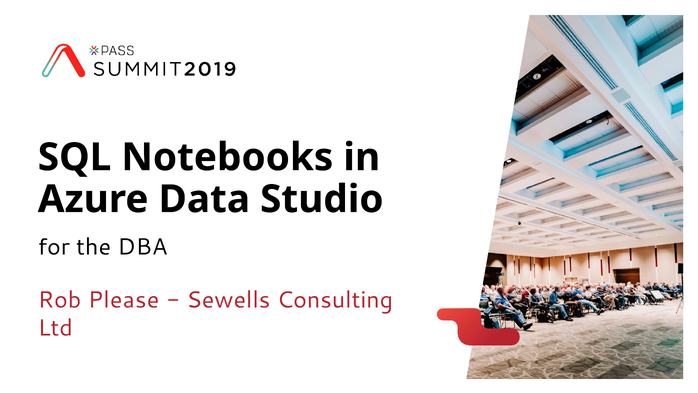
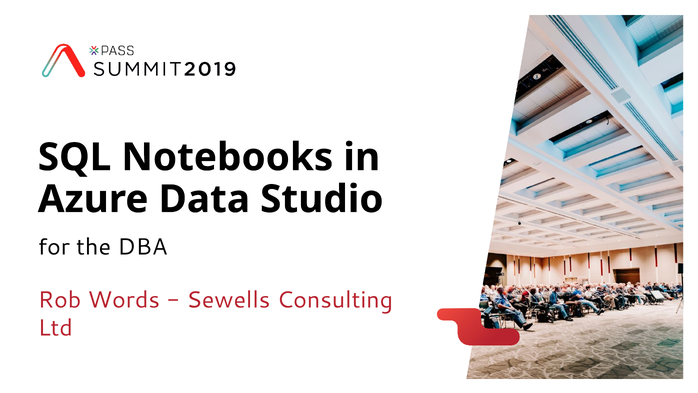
Please: Please -> Words
